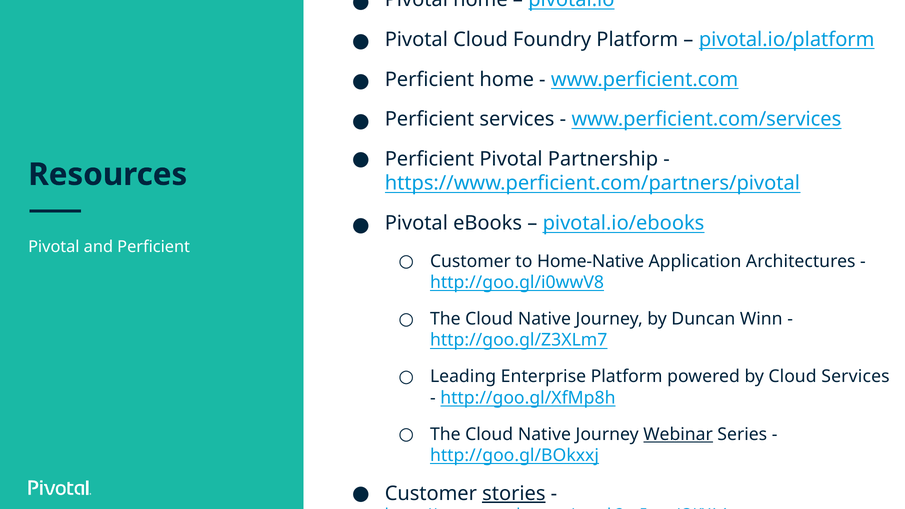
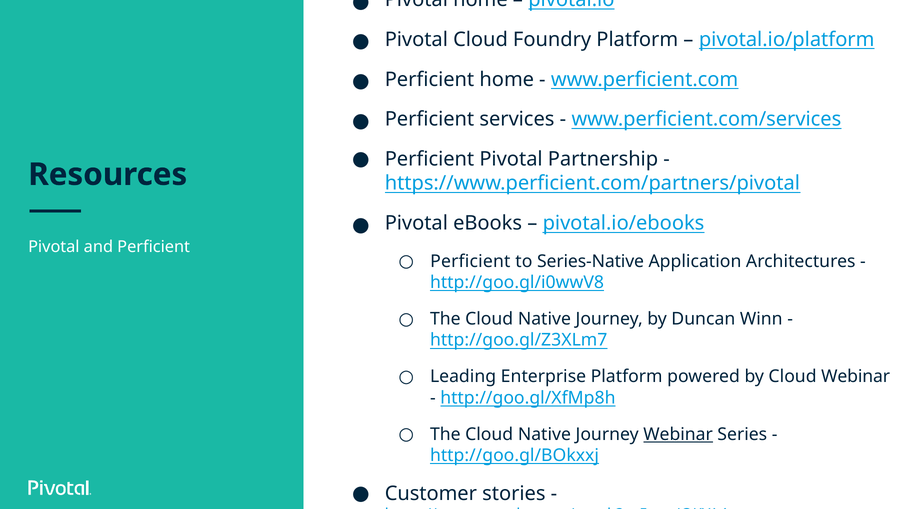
Customer at (470, 261): Customer -> Perficient
Home-Native: Home-Native -> Series-Native
Cloud Services: Services -> Webinar
stories underline: present -> none
